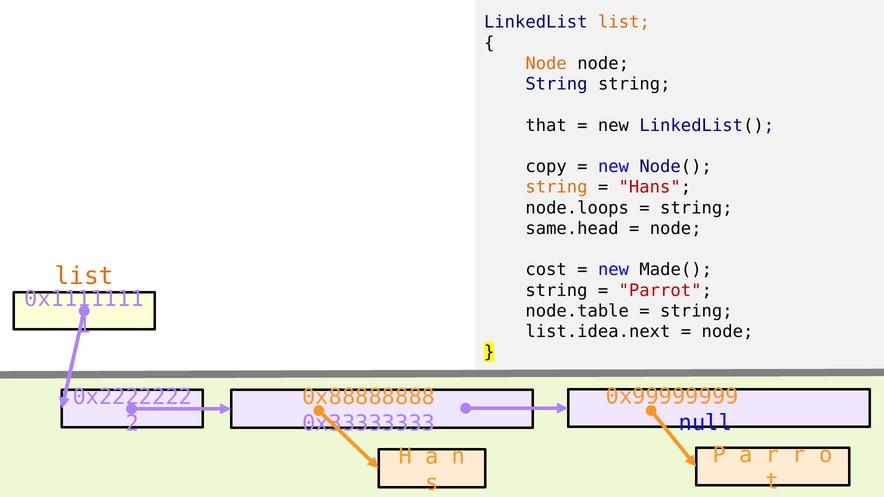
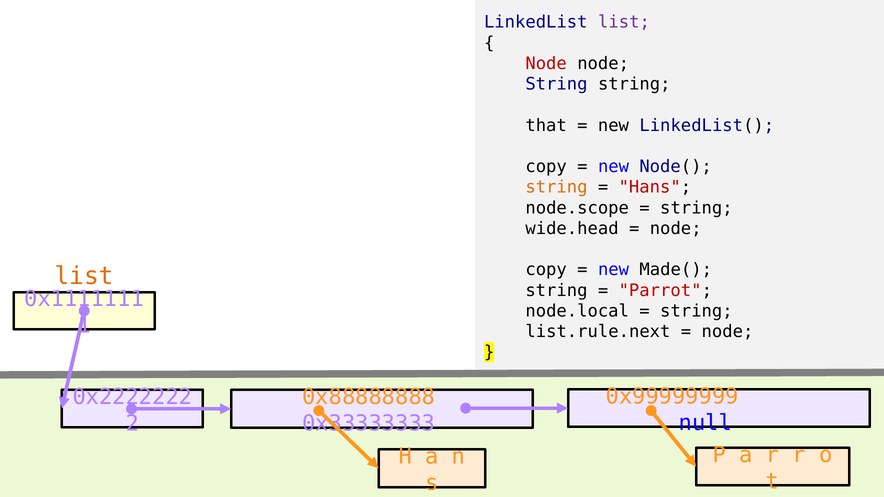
list at (624, 22) colour: orange -> purple
Node at (546, 64) colour: orange -> red
node.loops: node.loops -> node.scope
same.head: same.head -> wide.head
cost at (546, 270): cost -> copy
node.table: node.table -> node.local
list.idea.next: list.idea.next -> list.rule.next
